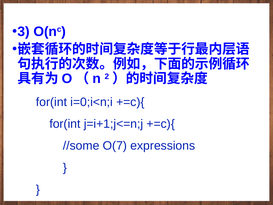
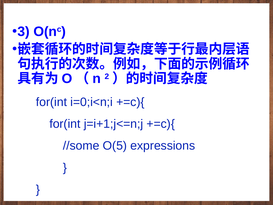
O(7: O(7 -> O(5
